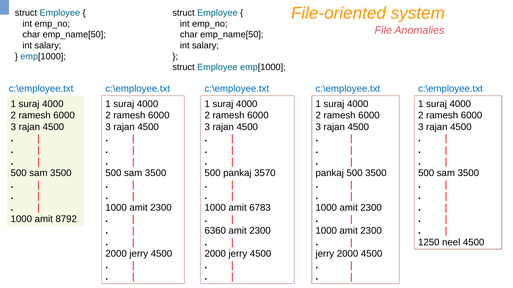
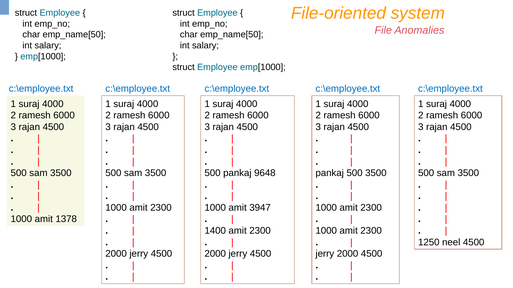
3570: 3570 -> 9648
6783: 6783 -> 3947
8792: 8792 -> 1378
6360: 6360 -> 1400
